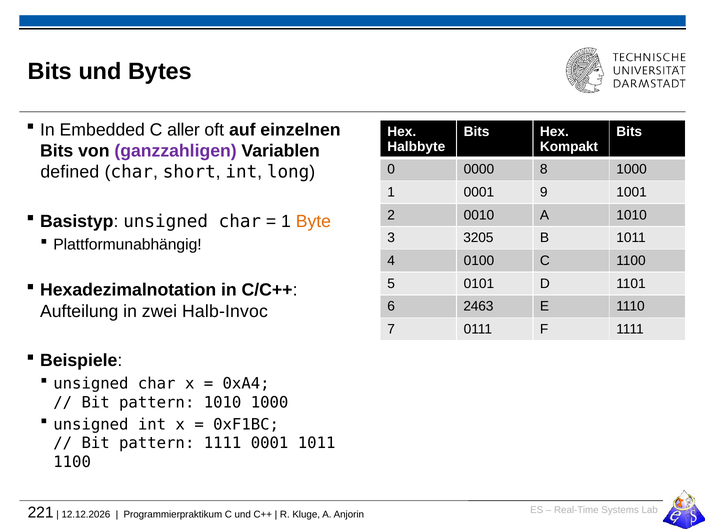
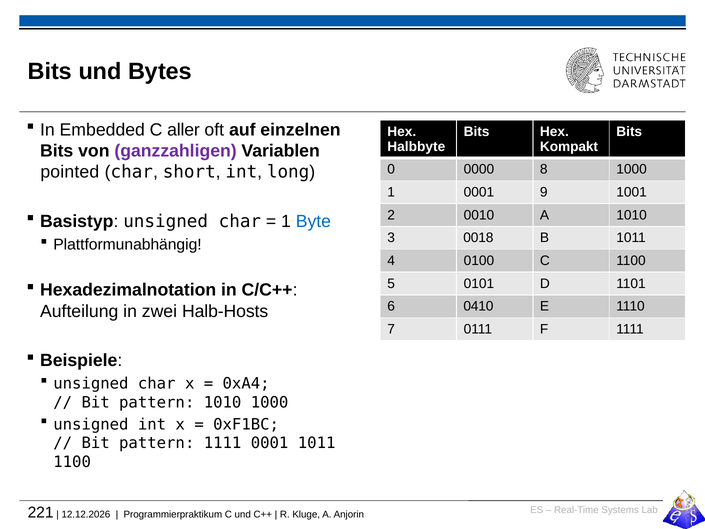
defined: defined -> pointed
Byte colour: orange -> blue
3205: 3205 -> 0018
2463: 2463 -> 0410
Halb-Invoc: Halb-Invoc -> Halb-Hosts
